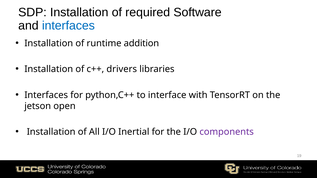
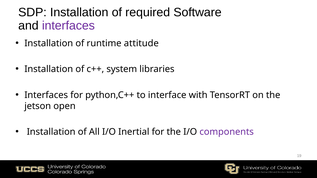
interfaces at (68, 26) colour: blue -> purple
addition: addition -> attitude
drivers: drivers -> system
